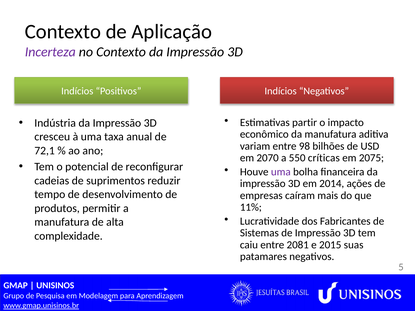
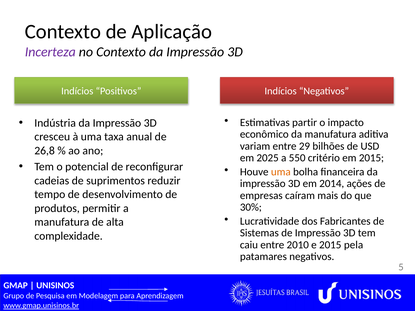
98: 98 -> 29
72,1: 72,1 -> 26,8
2070: 2070 -> 2025
críticas: críticas -> critério
em 2075: 2075 -> 2015
uma at (281, 172) colour: purple -> orange
11%: 11% -> 30%
2081: 2081 -> 2010
suas: suas -> pela
